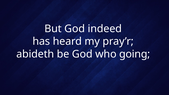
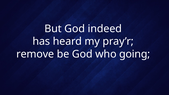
abideth: abideth -> remove
